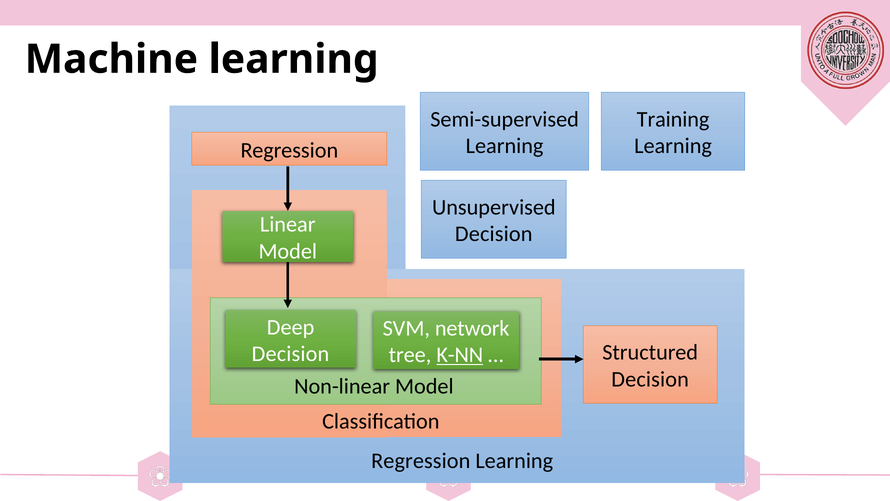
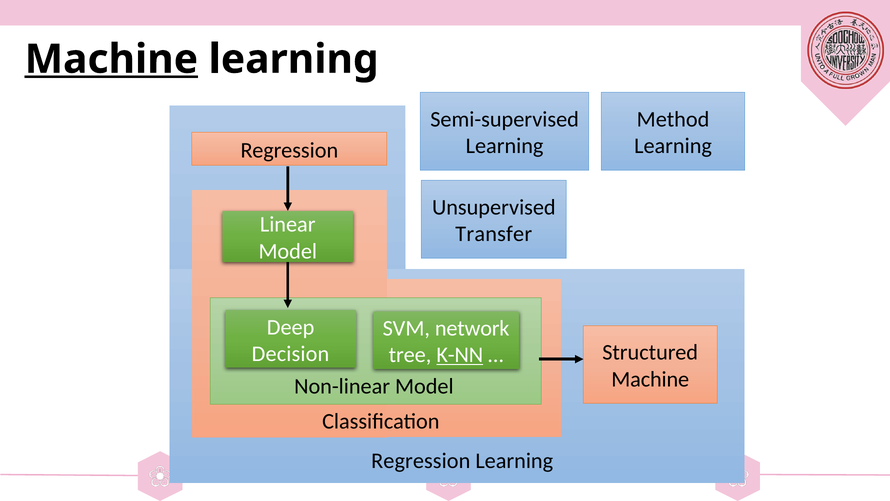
Machine at (111, 59) underline: none -> present
Training: Training -> Method
Decision at (494, 234): Decision -> Transfer
Decision at (650, 379): Decision -> Machine
